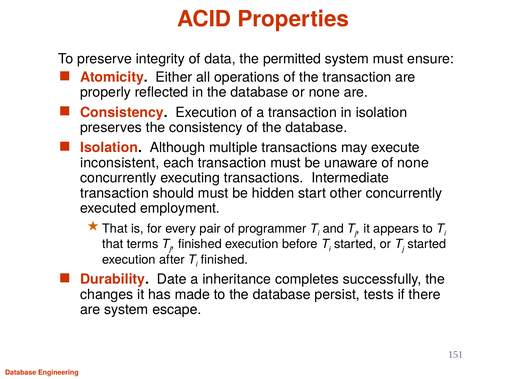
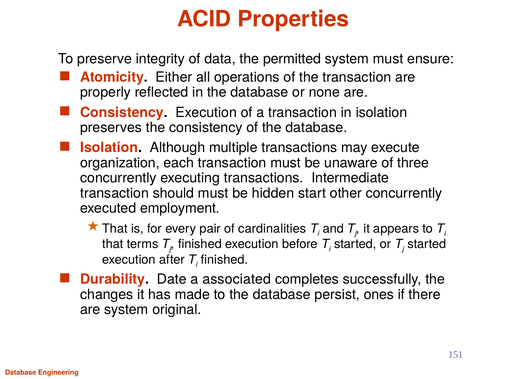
inconsistent: inconsistent -> organization
of none: none -> three
programmer: programmer -> cardinalities
inheritance: inheritance -> associated
tests: tests -> ones
escape: escape -> original
